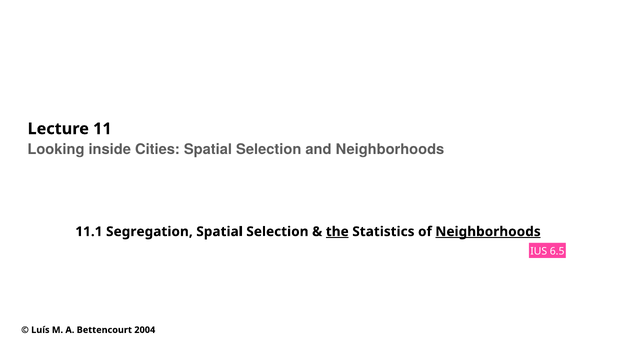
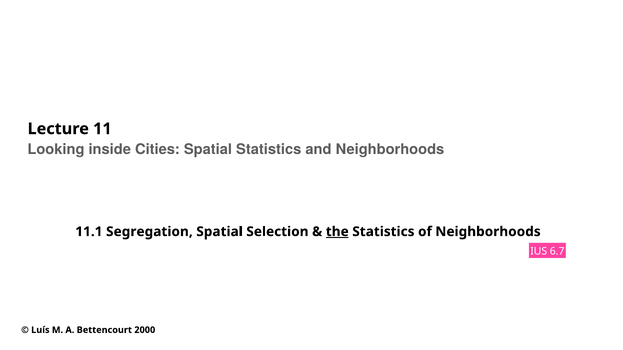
Cities Spatial Selection: Selection -> Statistics
Neighborhoods at (488, 232) underline: present -> none
6.5: 6.5 -> 6.7
2004: 2004 -> 2000
